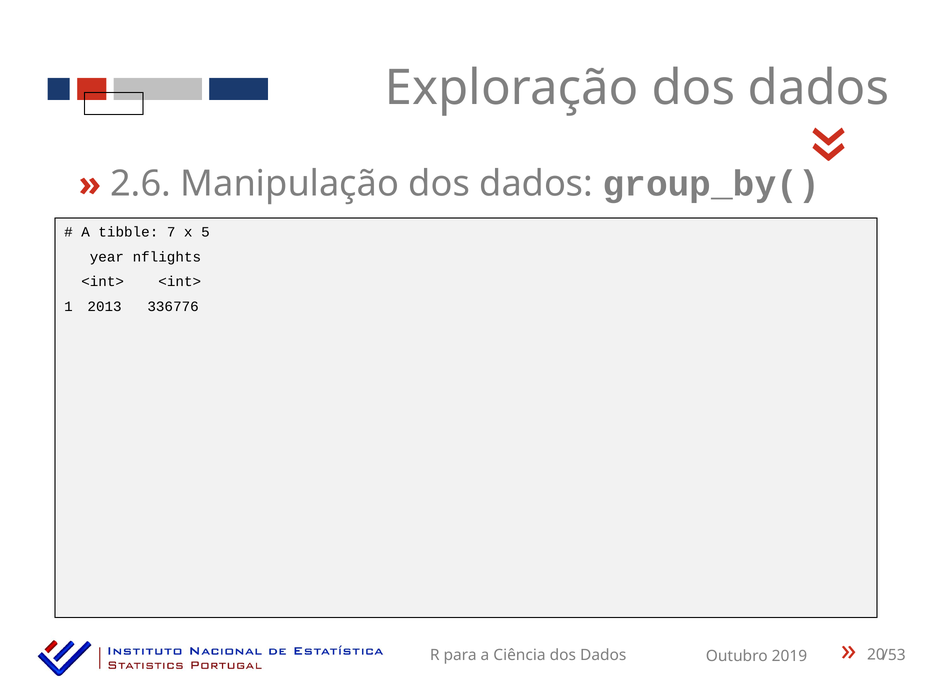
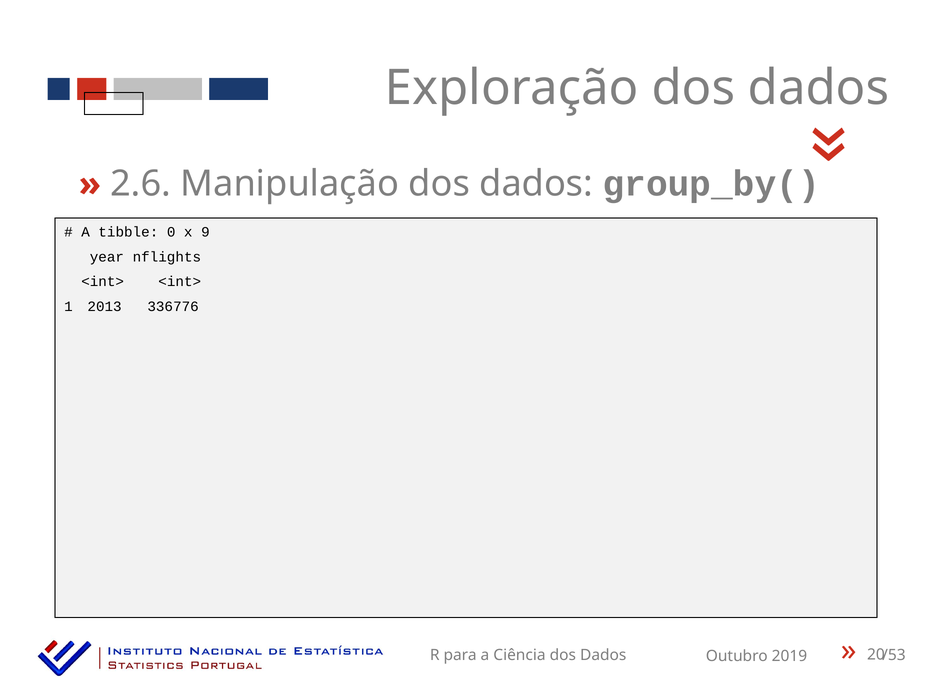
7: 7 -> 0
5: 5 -> 9
